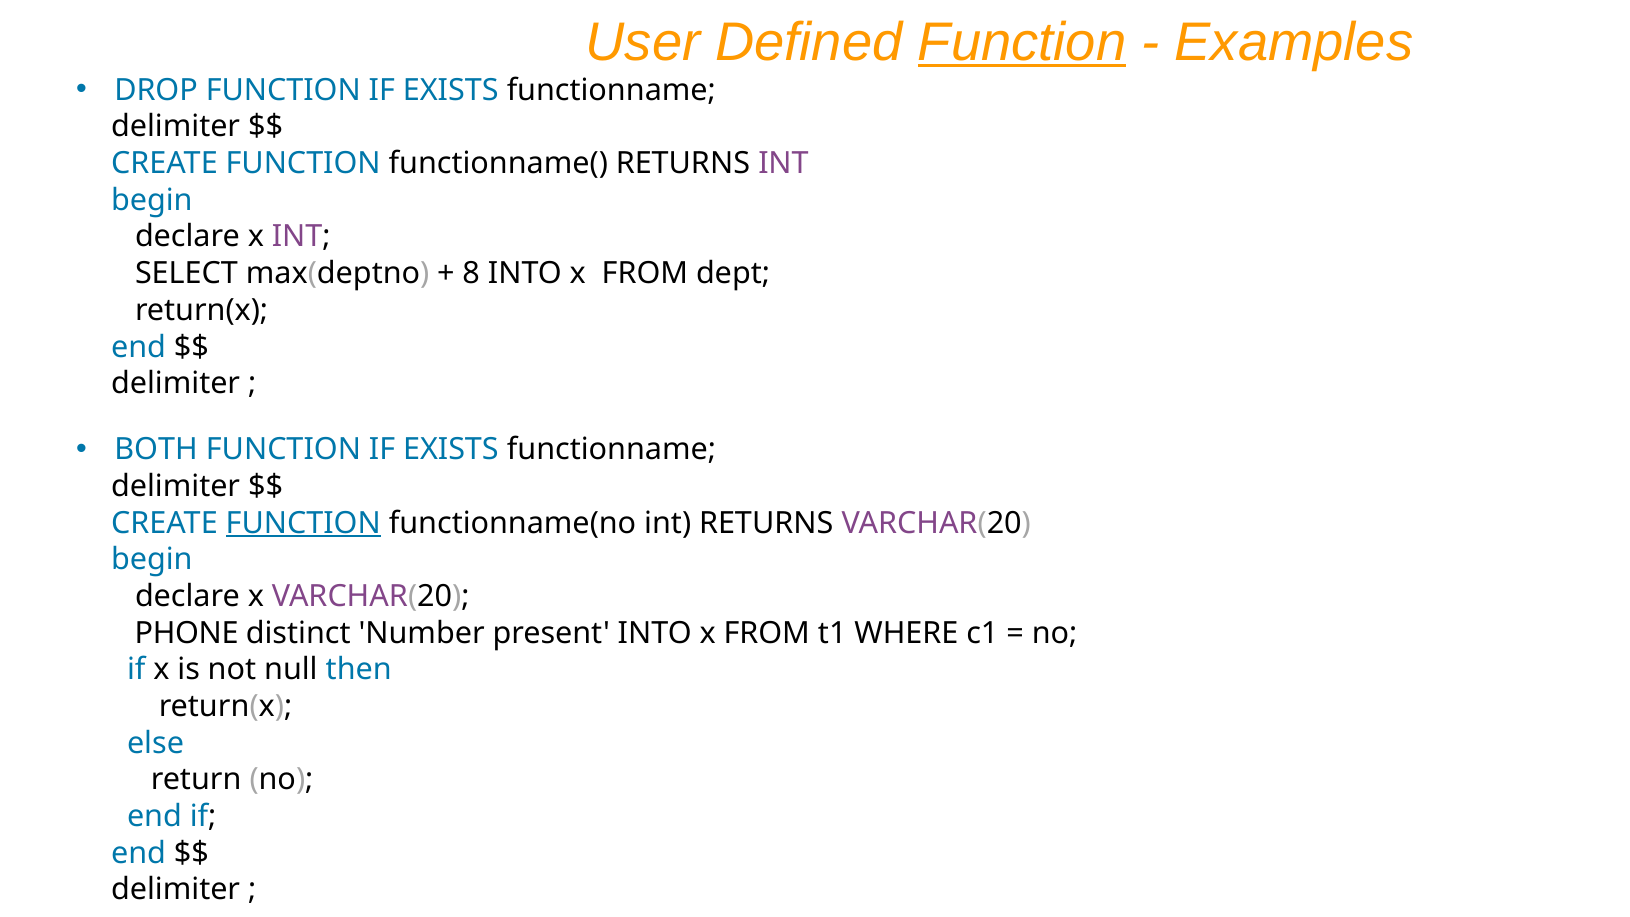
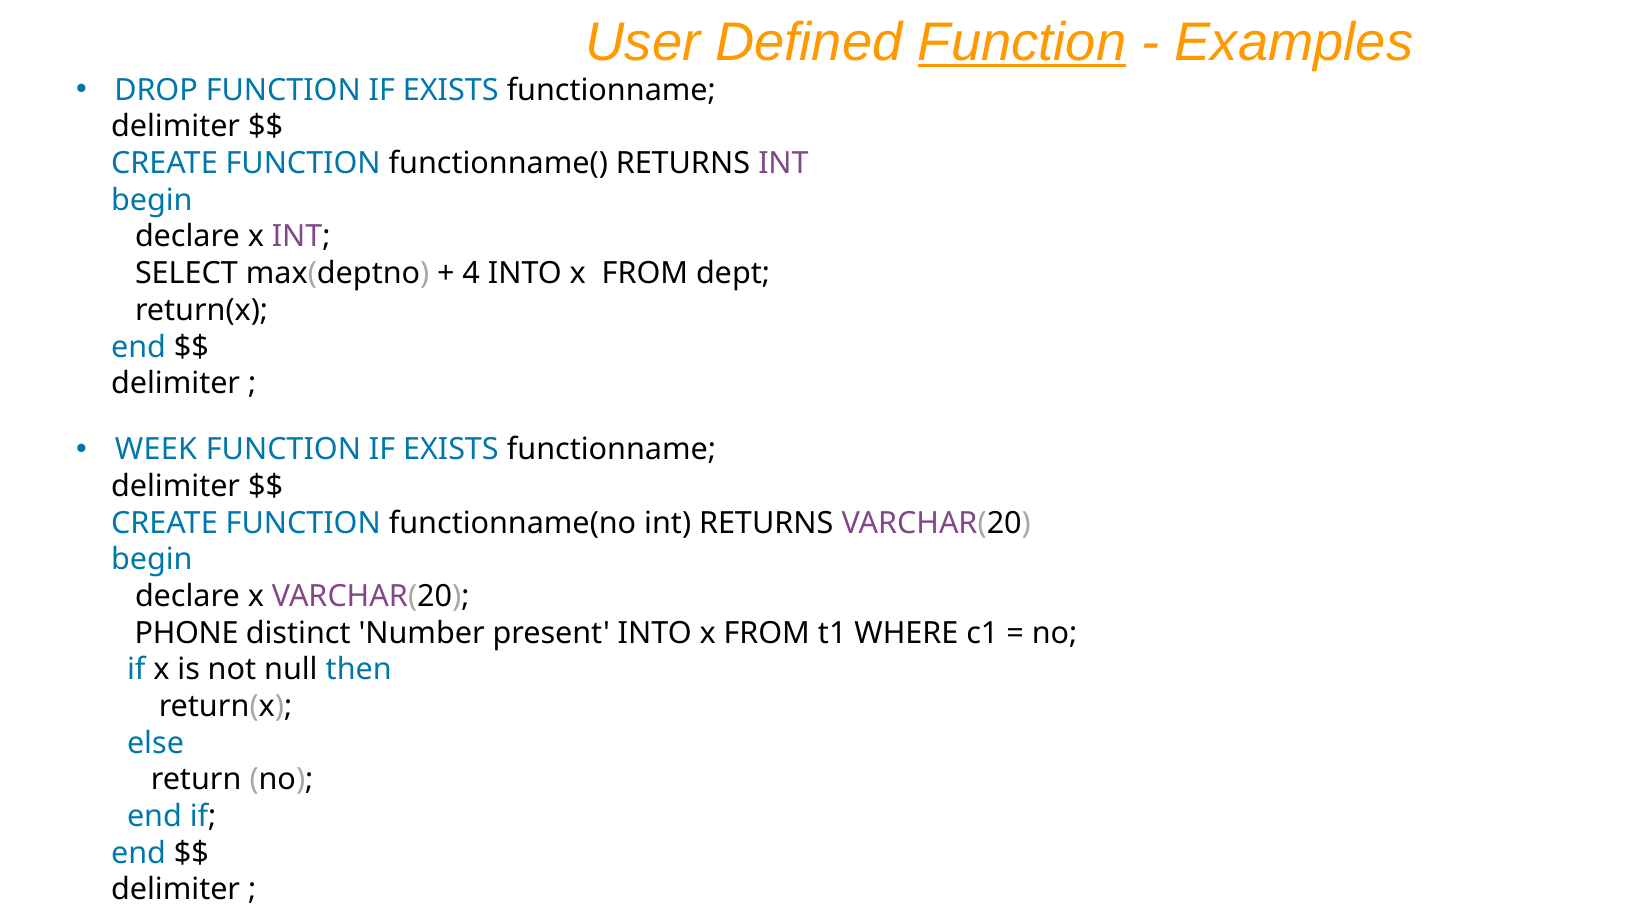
8: 8 -> 4
BOTH: BOTH -> WEEK
FUNCTION at (303, 523) underline: present -> none
